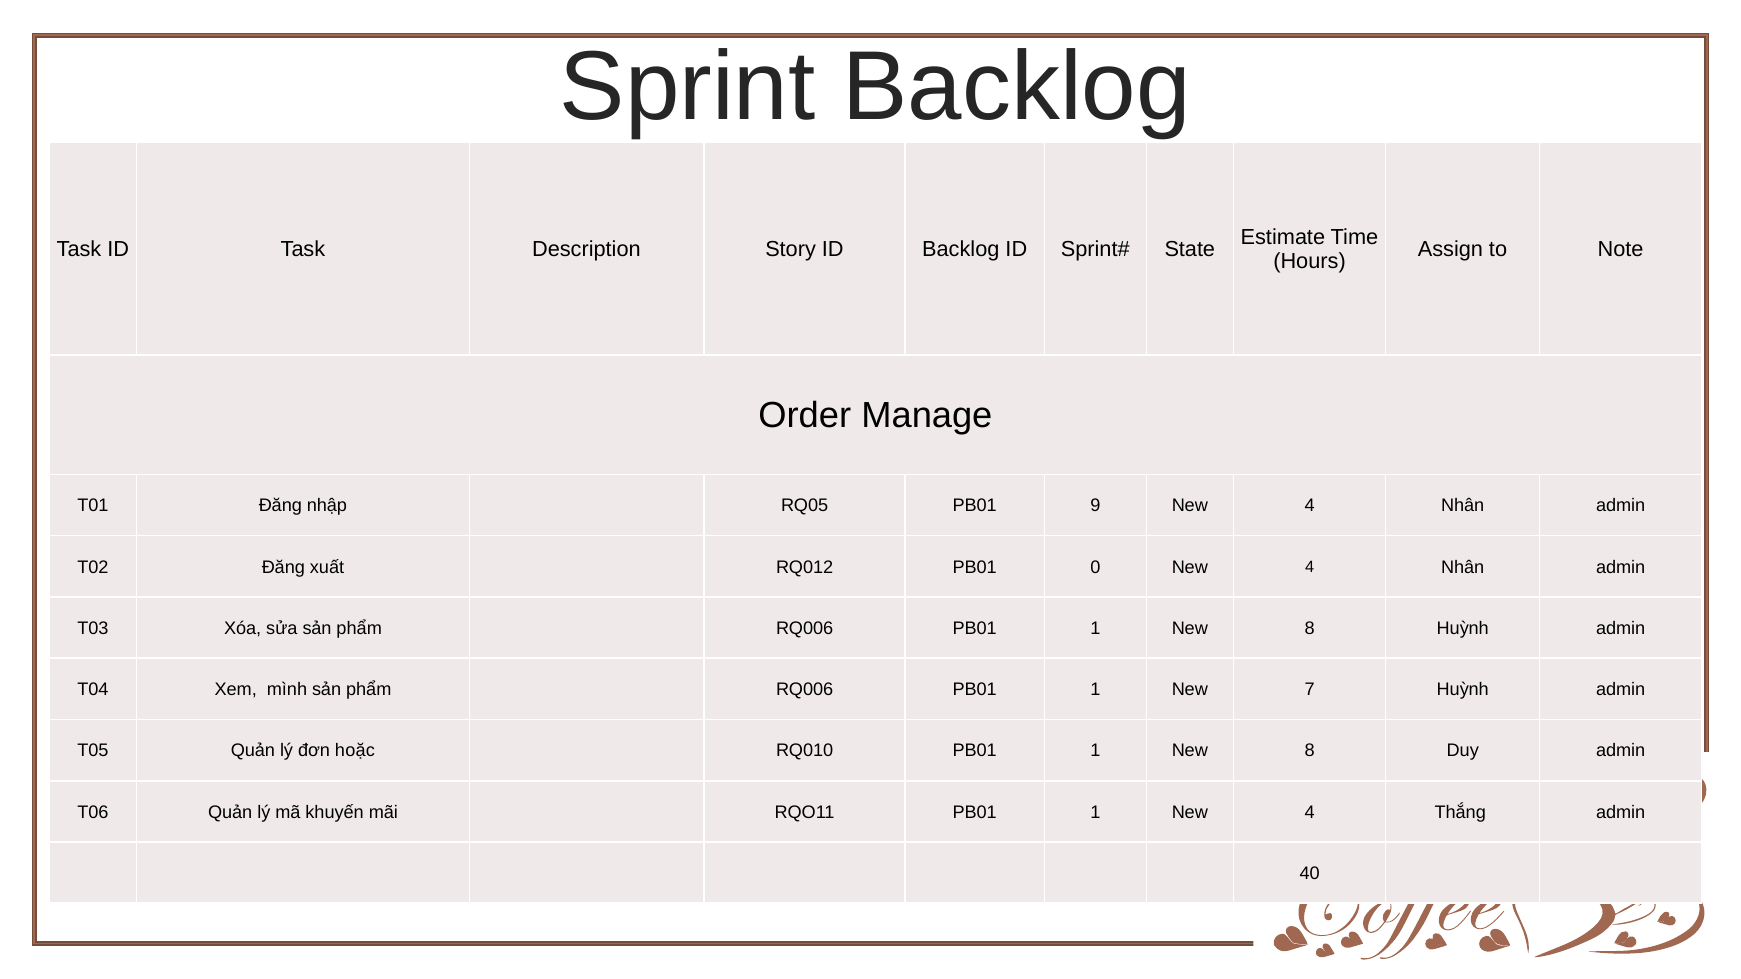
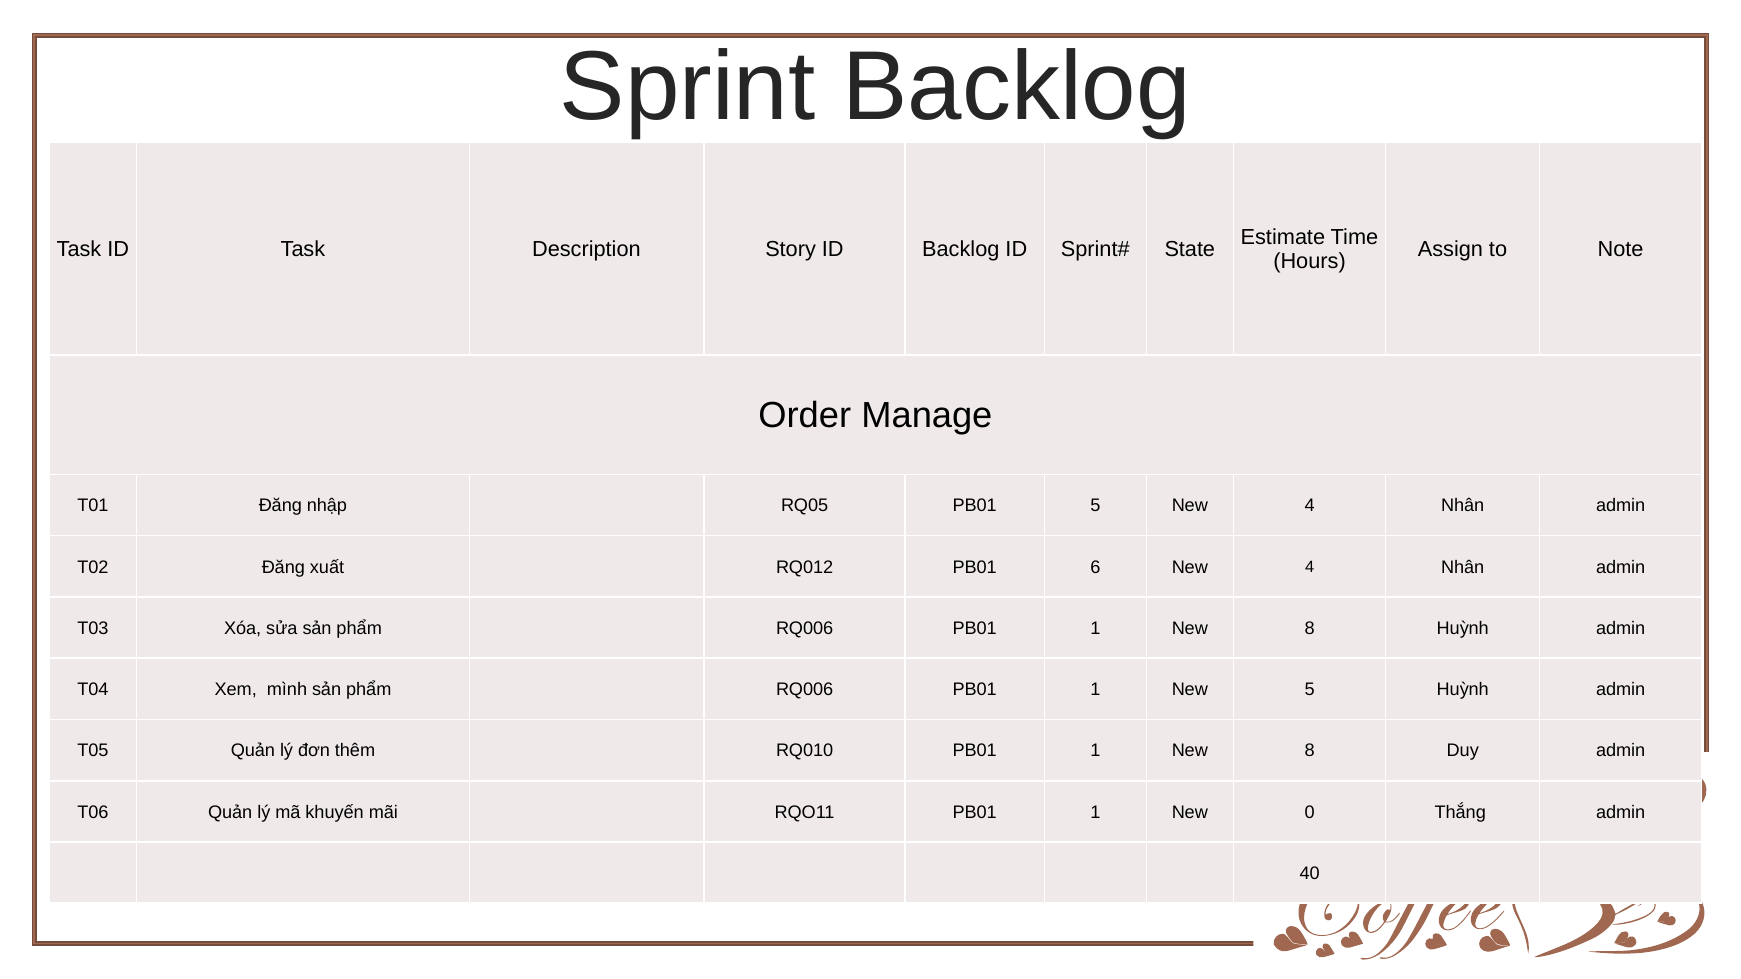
PB01 9: 9 -> 5
0: 0 -> 6
New 7: 7 -> 5
hoặc: hoặc -> thêm
1 New 4: 4 -> 0
